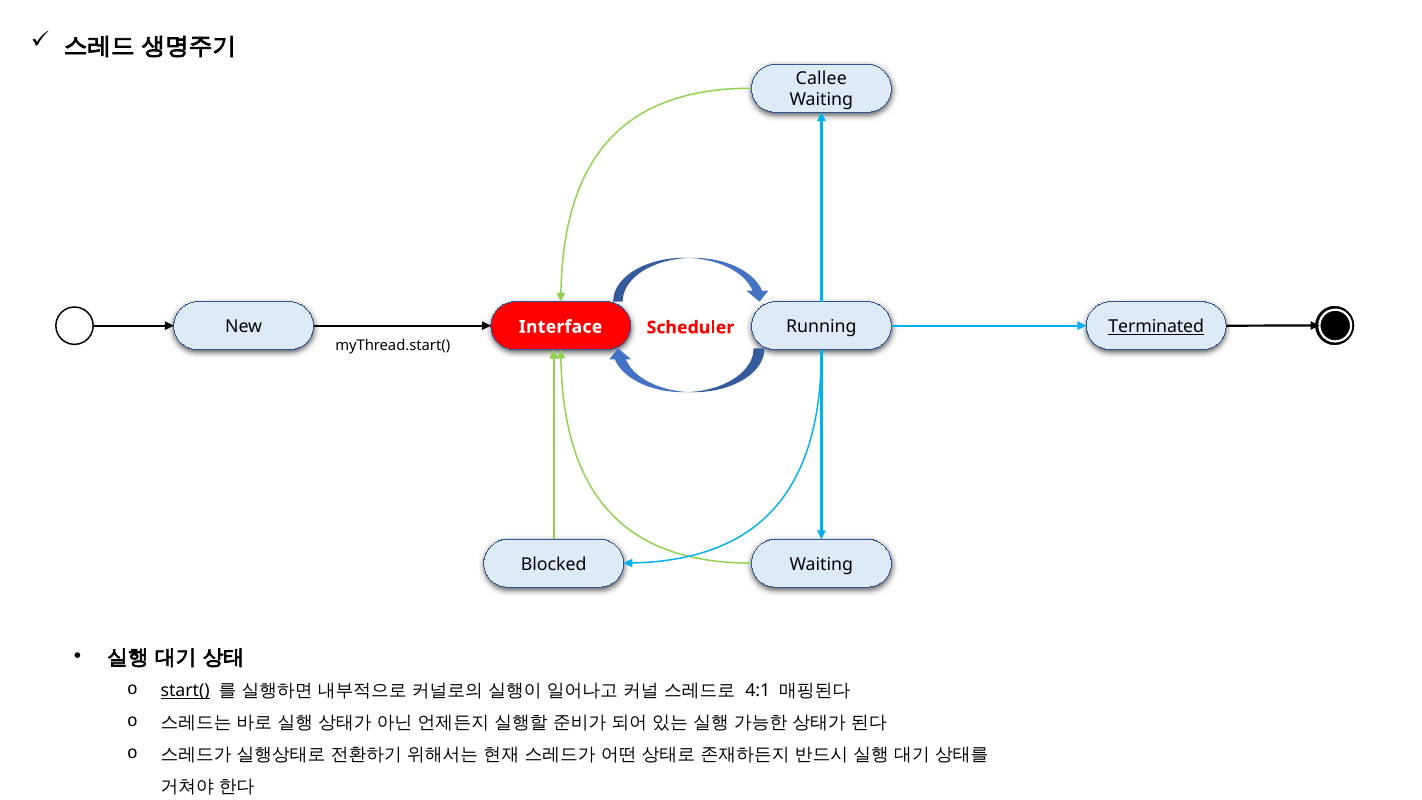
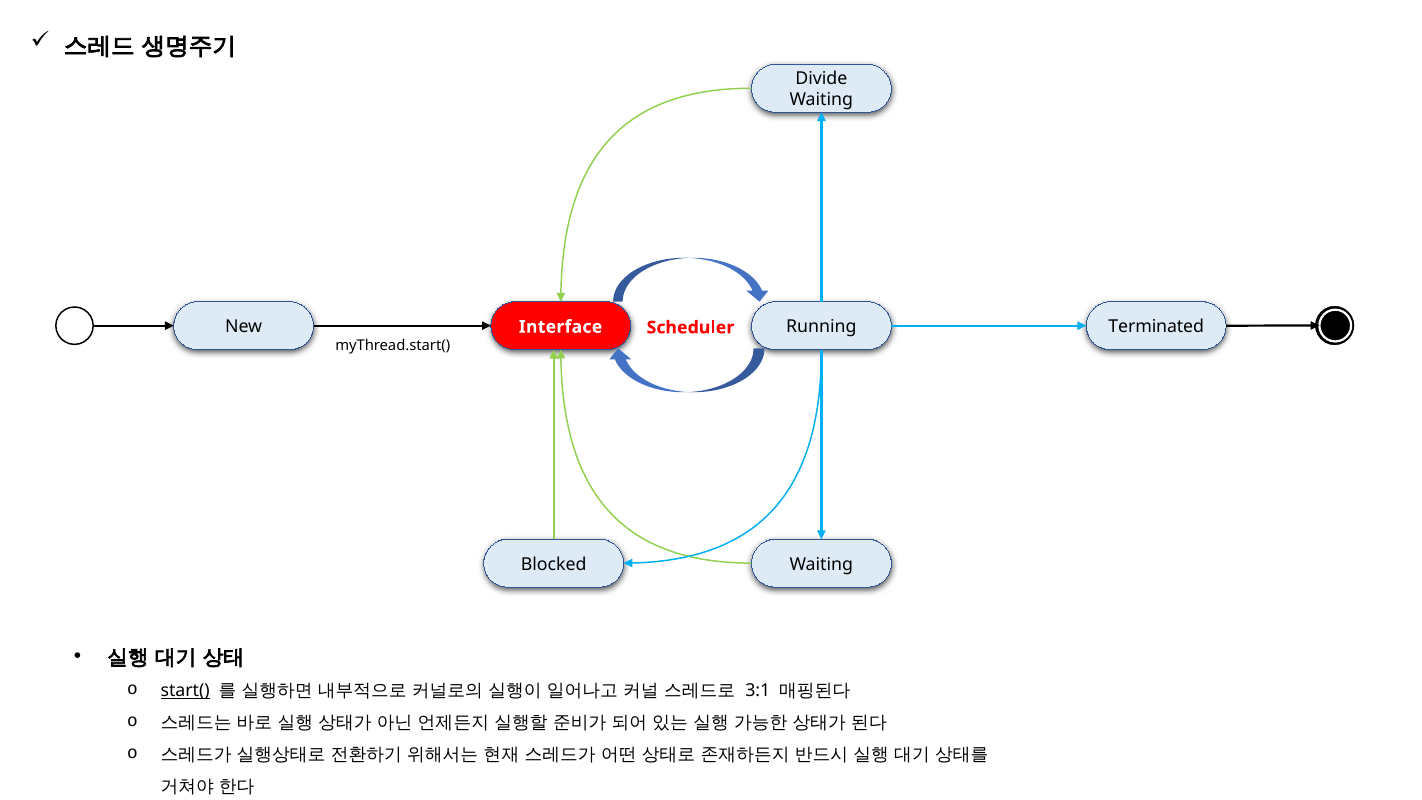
Callee: Callee -> Divide
Terminated underline: present -> none
4:1: 4:1 -> 3:1
